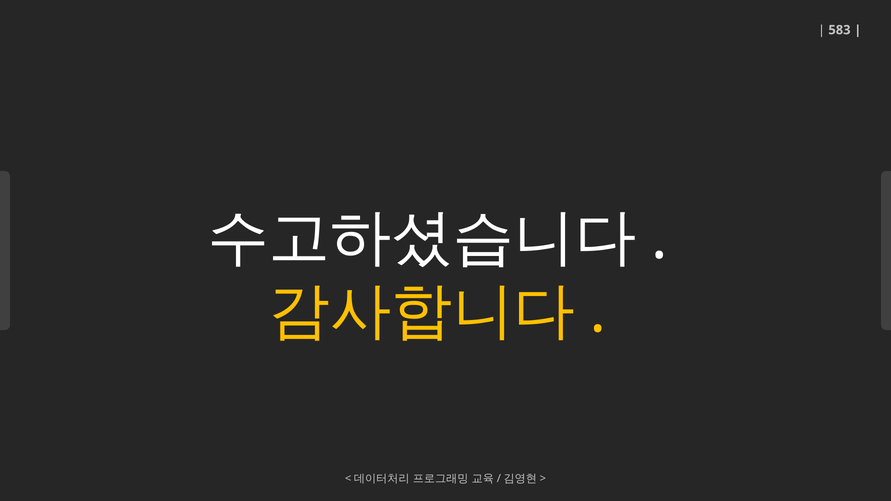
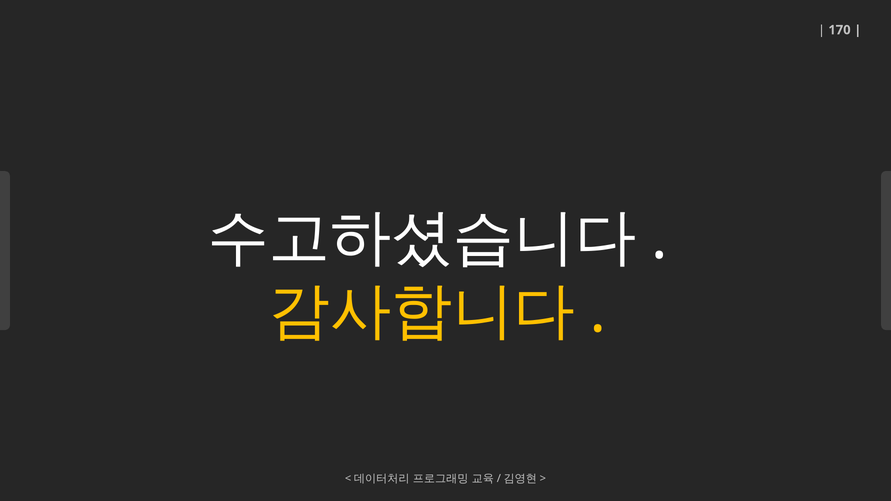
583: 583 -> 170
